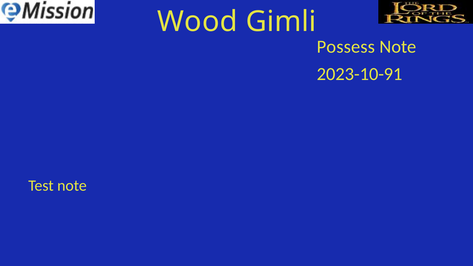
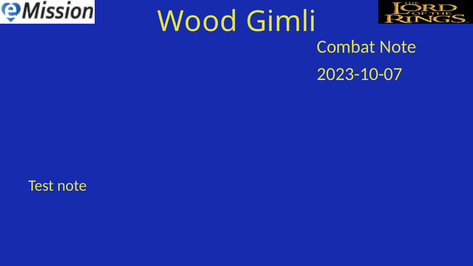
Possess: Possess -> Combat
2023-10-91: 2023-10-91 -> 2023-10-07
